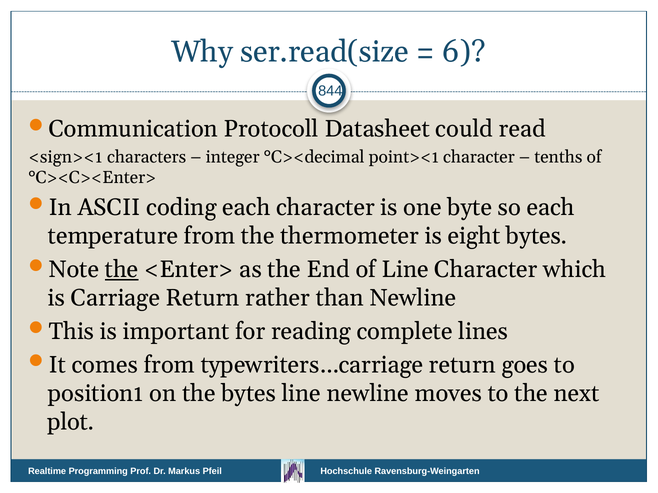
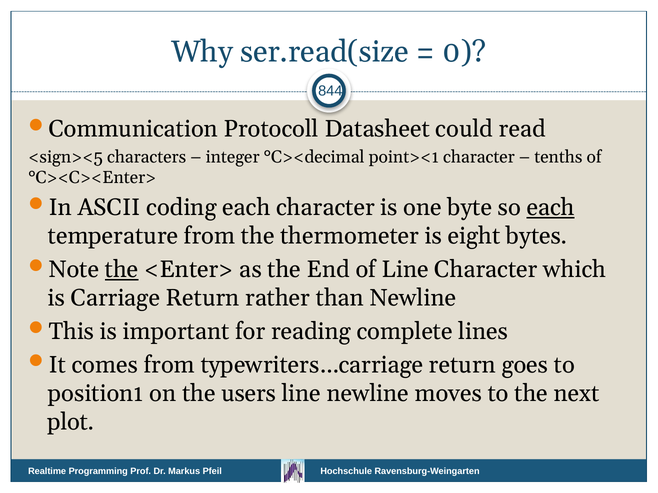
6: 6 -> 0
<sign><1: <sign><1 -> <sign><5
each at (551, 208) underline: none -> present
the bytes: bytes -> users
